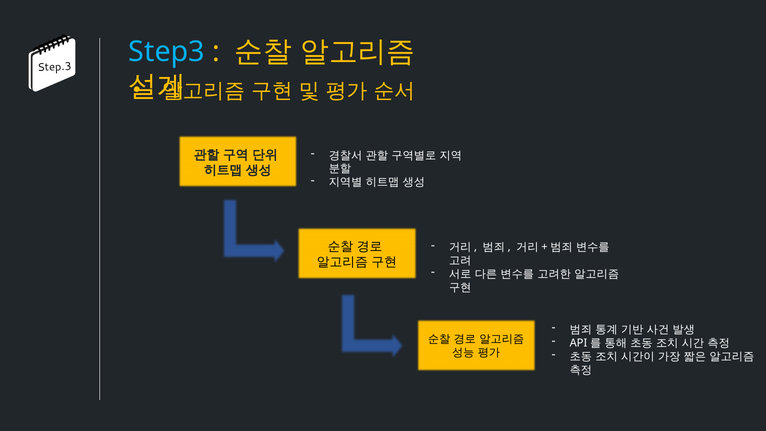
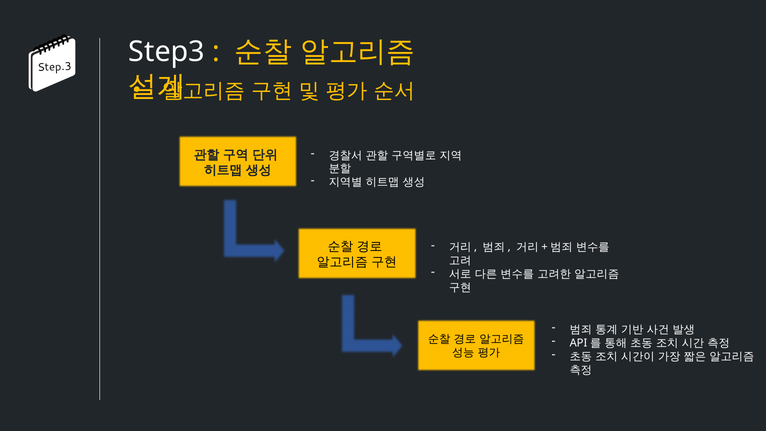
Step3 colour: light blue -> white
